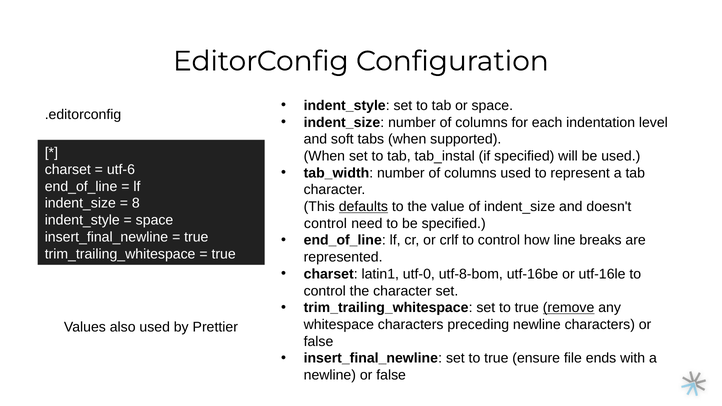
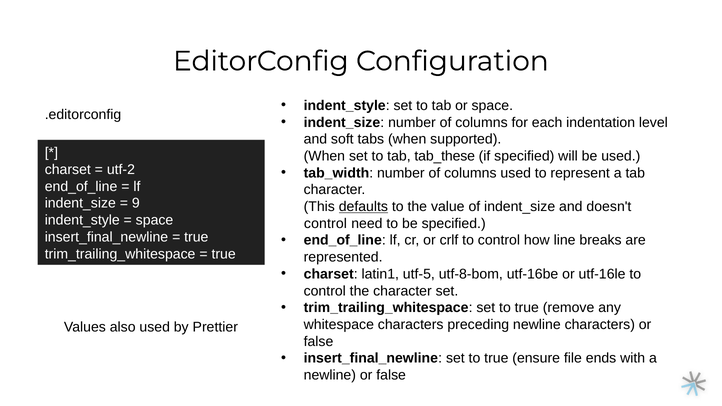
tab_instal: tab_instal -> tab_these
utf-6: utf-6 -> utf-2
8: 8 -> 9
utf-0: utf-0 -> utf-5
remove underline: present -> none
